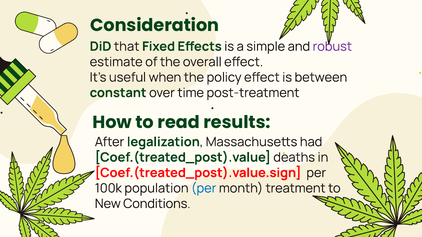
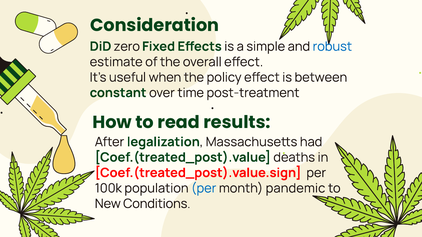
that: that -> zero
robust colour: purple -> blue
treatment: treatment -> pandemic
